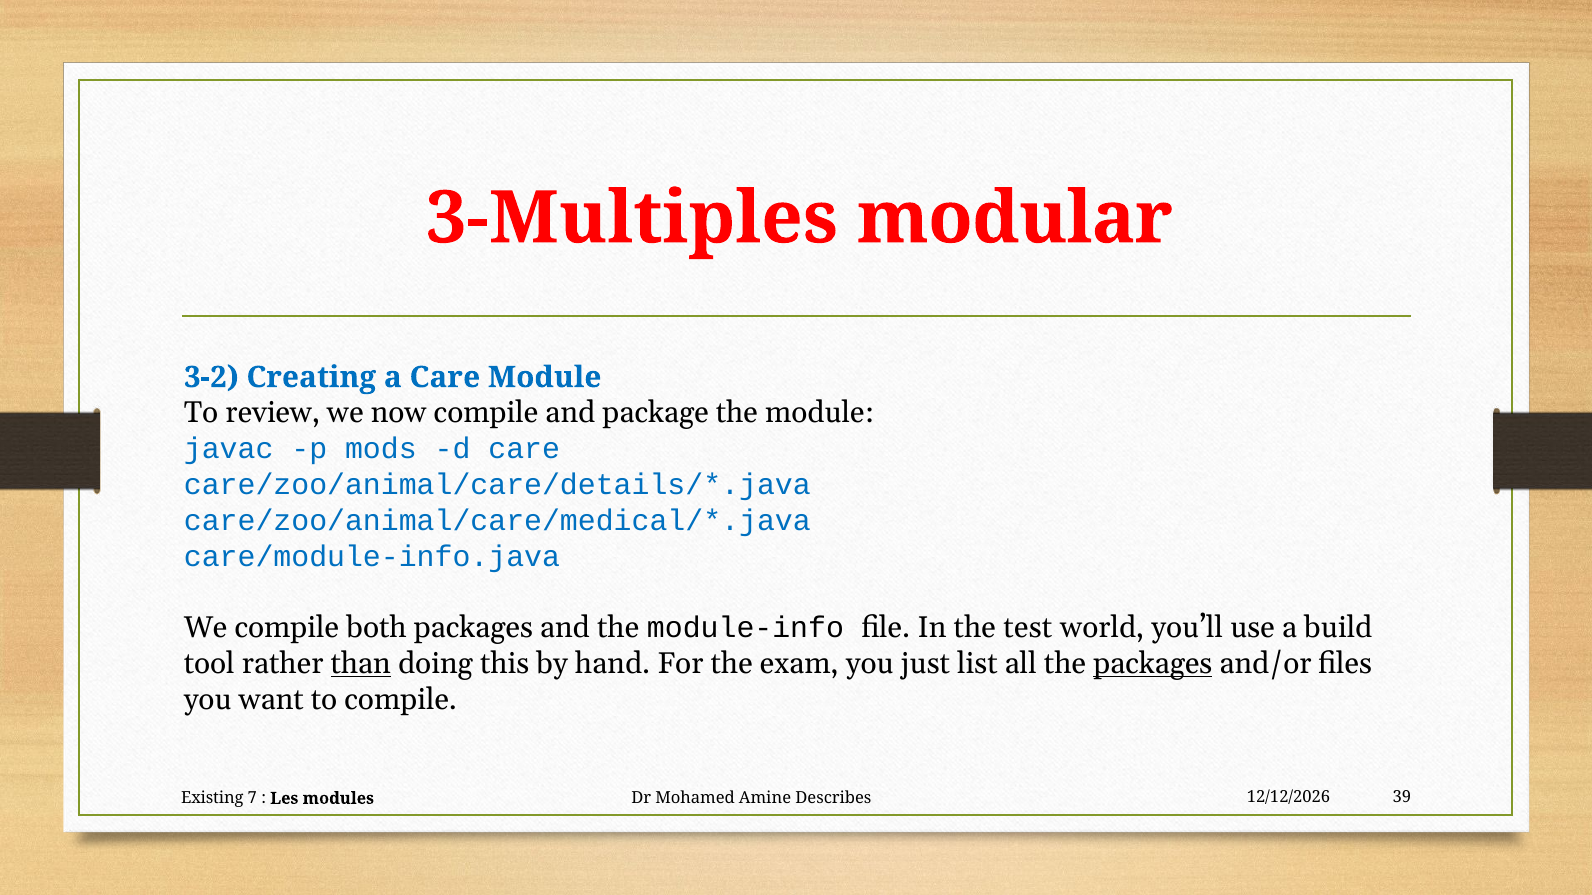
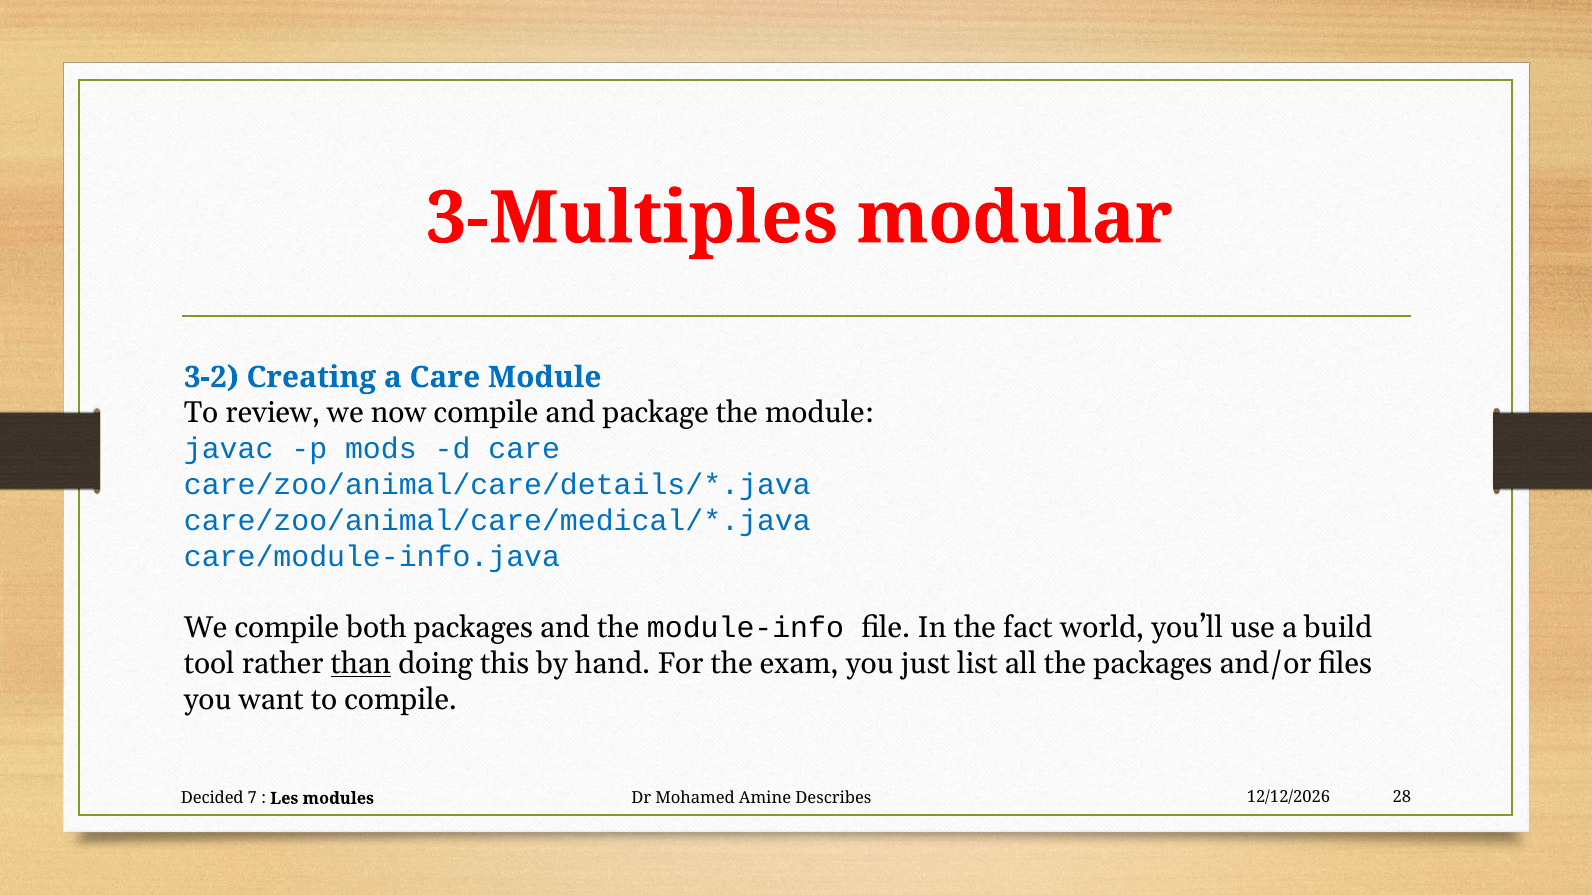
test: test -> fact
packages at (1153, 664) underline: present -> none
39: 39 -> 28
Existing: Existing -> Decided
